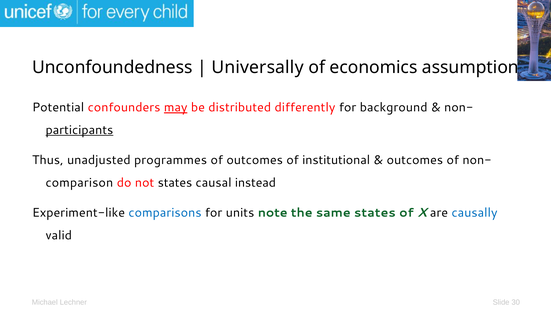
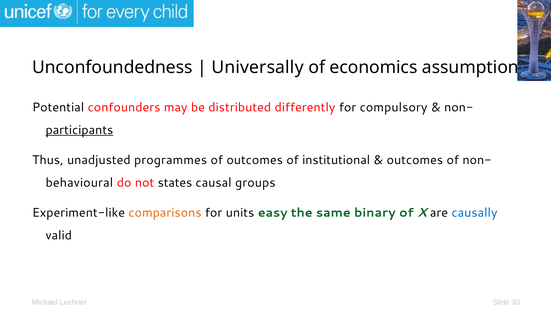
may underline: present -> none
background: background -> compulsory
comparison: comparison -> behavioural
instead: instead -> groups
comparisons colour: blue -> orange
note: note -> easy
same states: states -> binary
